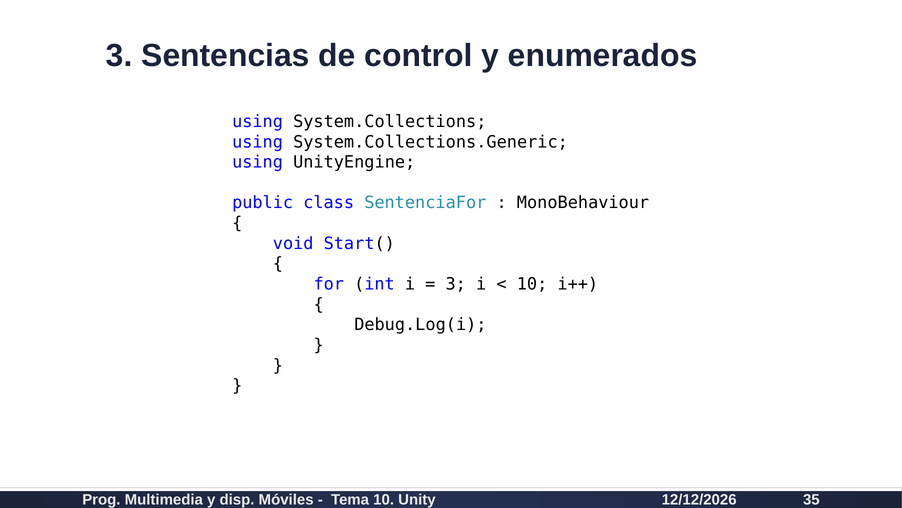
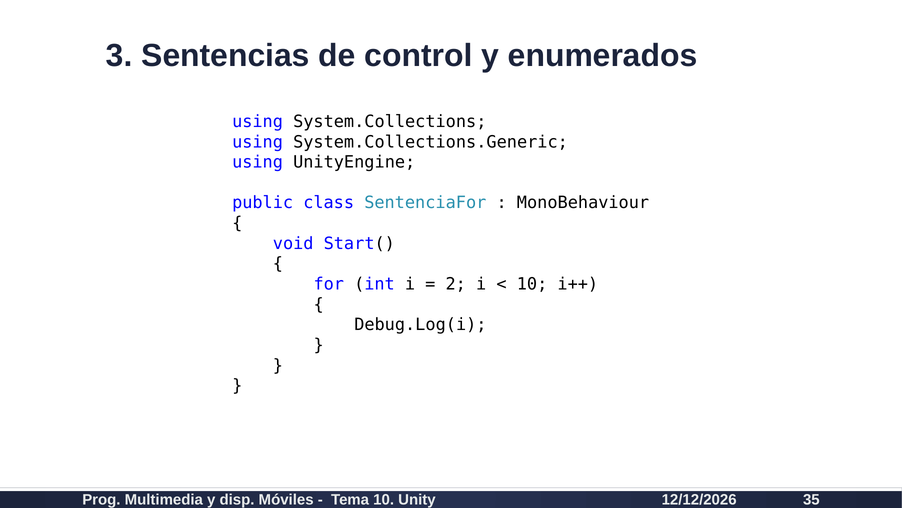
3 at (456, 284): 3 -> 2
